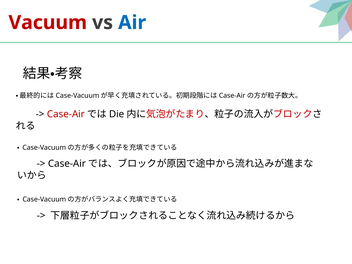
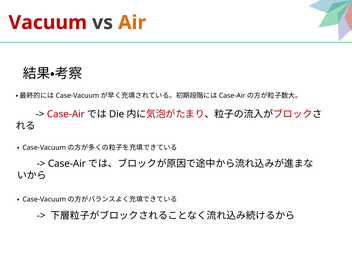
Air colour: blue -> orange
